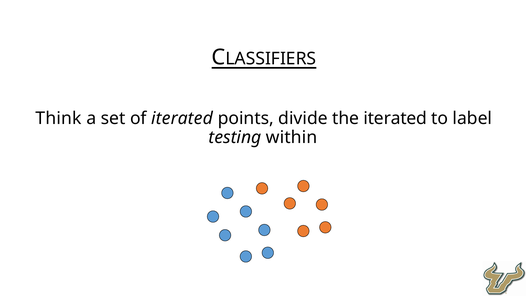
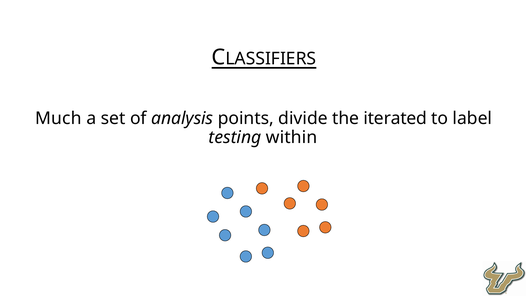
Think: Think -> Much
of iterated: iterated -> analysis
